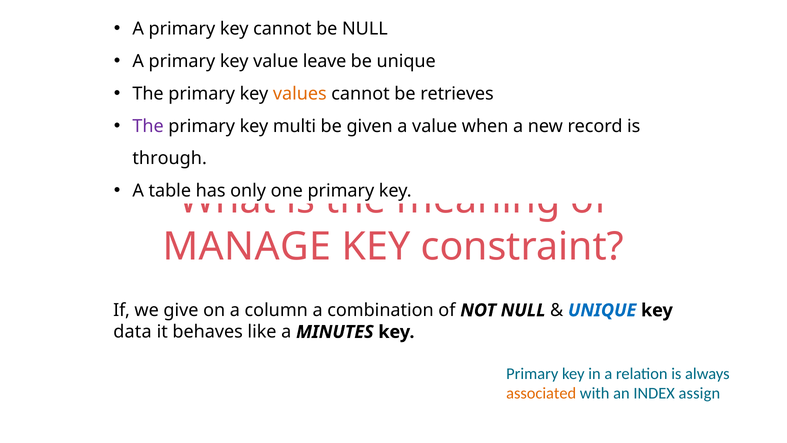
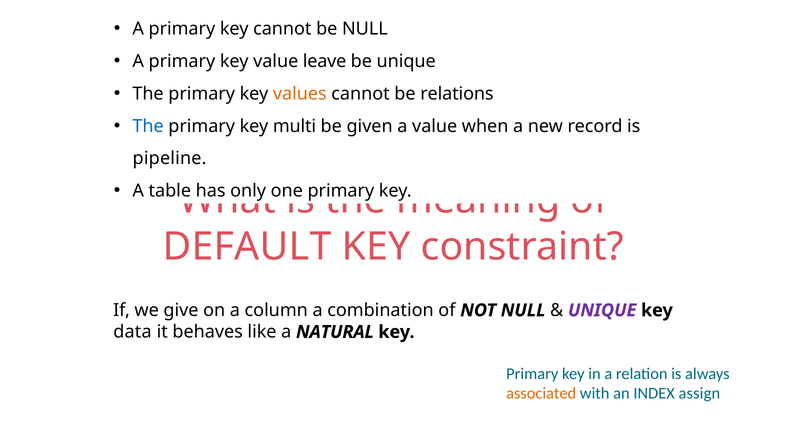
retrieves: retrieves -> relations
The at (148, 126) colour: purple -> blue
through: through -> pipeline
MANAGE: MANAGE -> DEFAULT
UNIQUE at (602, 310) colour: blue -> purple
MINUTES: MINUTES -> NATURAL
